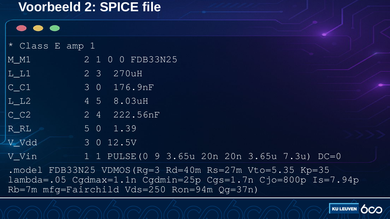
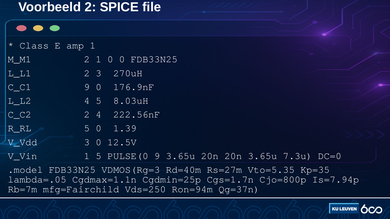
C_C1 3: 3 -> 9
1 1: 1 -> 5
